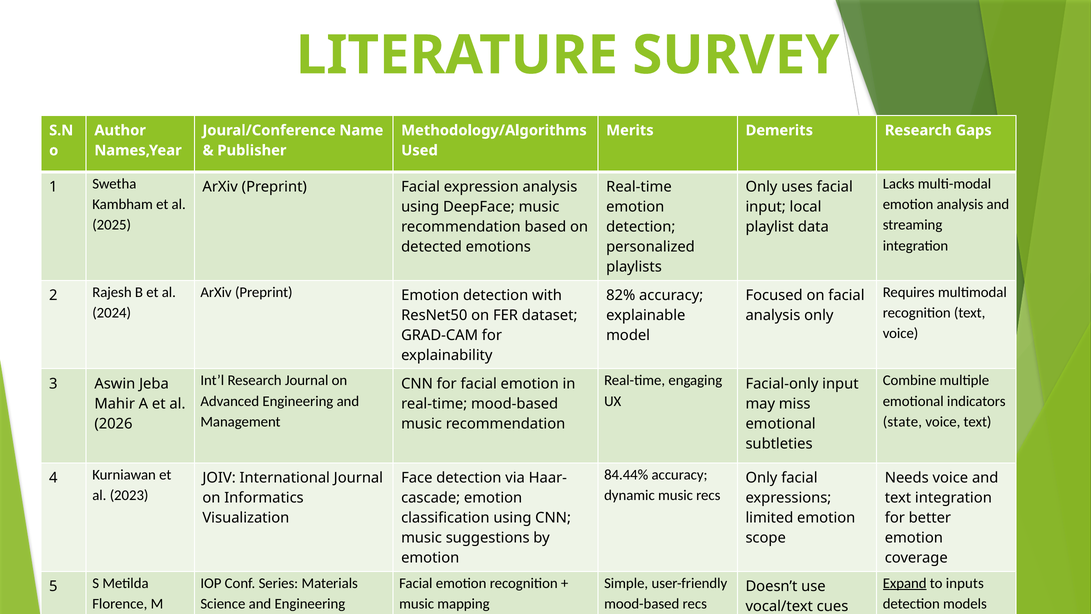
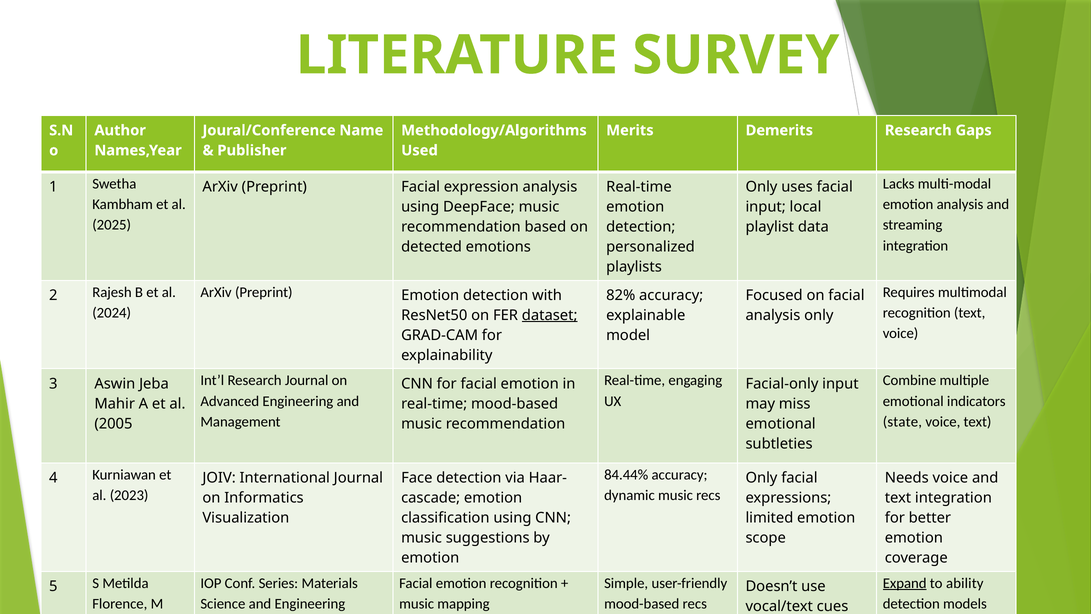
dataset underline: none -> present
2026: 2026 -> 2005
inputs: inputs -> ability
